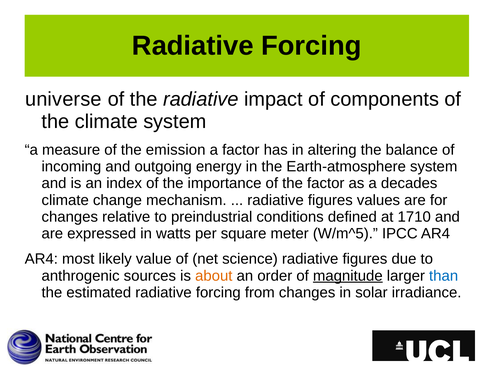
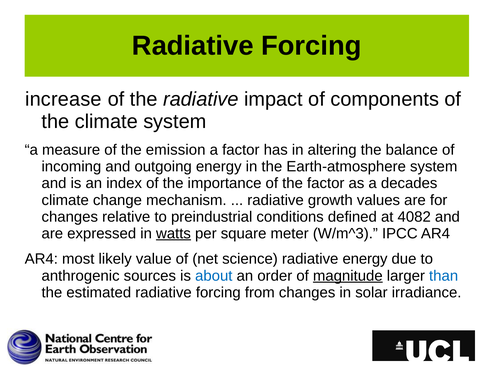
universe: universe -> increase
figures at (330, 200): figures -> growth
1710: 1710 -> 4082
watts underline: none -> present
W/m^5: W/m^5 -> W/m^3
figures at (365, 259): figures -> energy
about colour: orange -> blue
